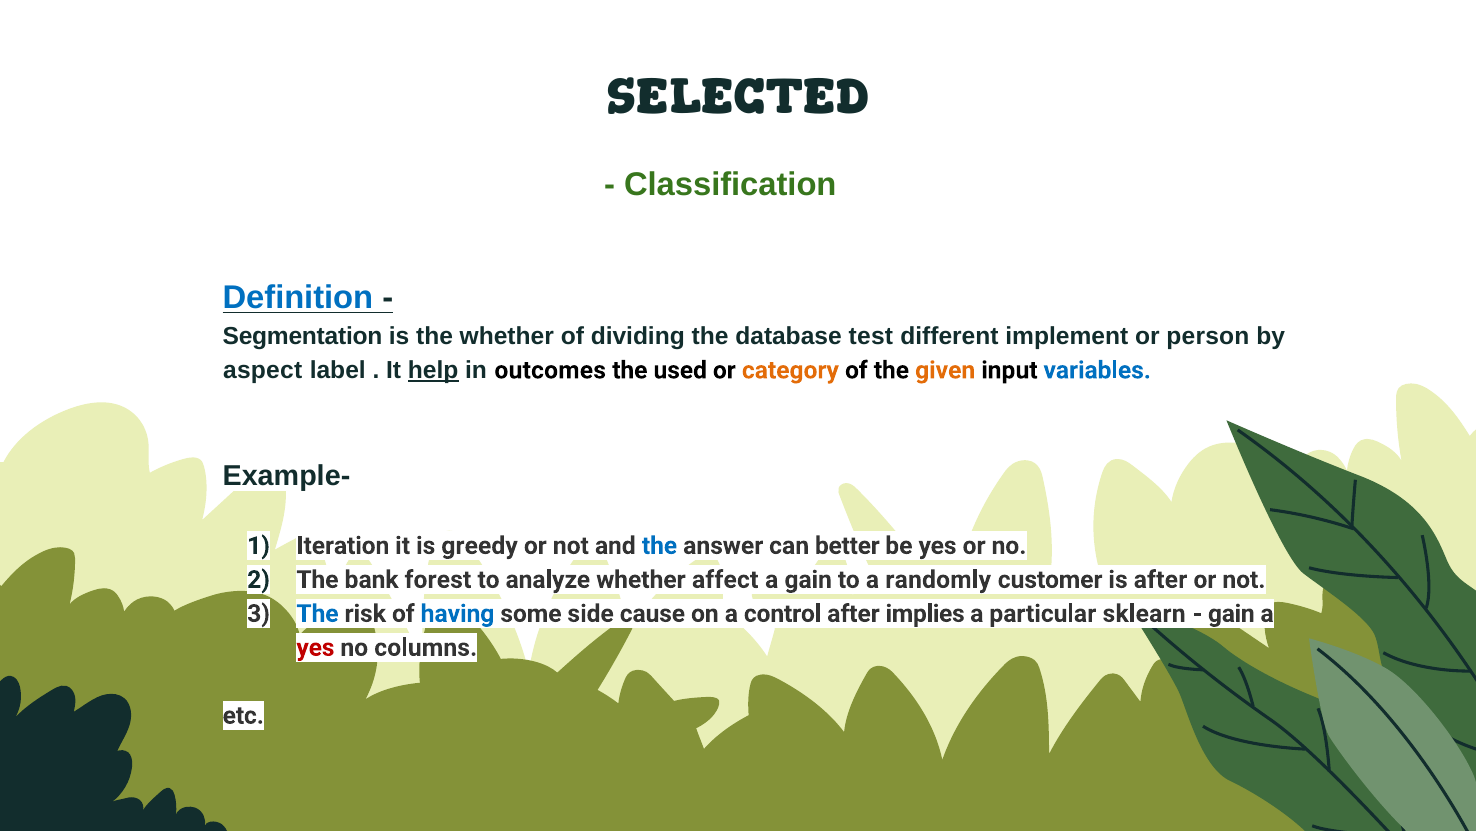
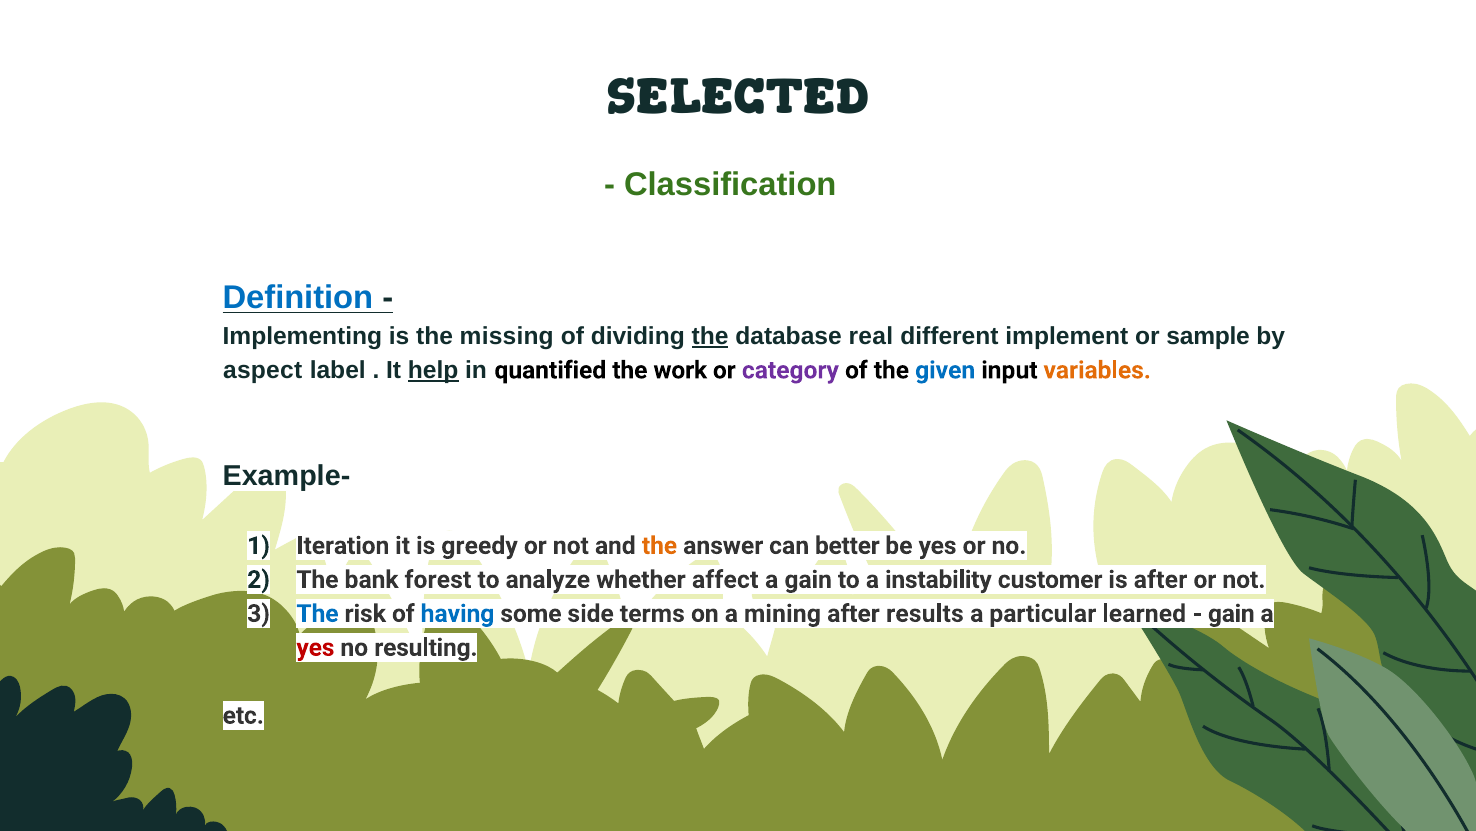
Segmentation: Segmentation -> Implementing
the whether: whether -> missing
the at (710, 336) underline: none -> present
test: test -> real
person: person -> sample
outcomes: outcomes -> quantified
used: used -> work
category colour: orange -> purple
given colour: orange -> blue
variables colour: blue -> orange
the at (660, 545) colour: blue -> orange
randomly: randomly -> instability
cause: cause -> terms
control: control -> mining
implies: implies -> results
sklearn: sklearn -> learned
columns: columns -> resulting
